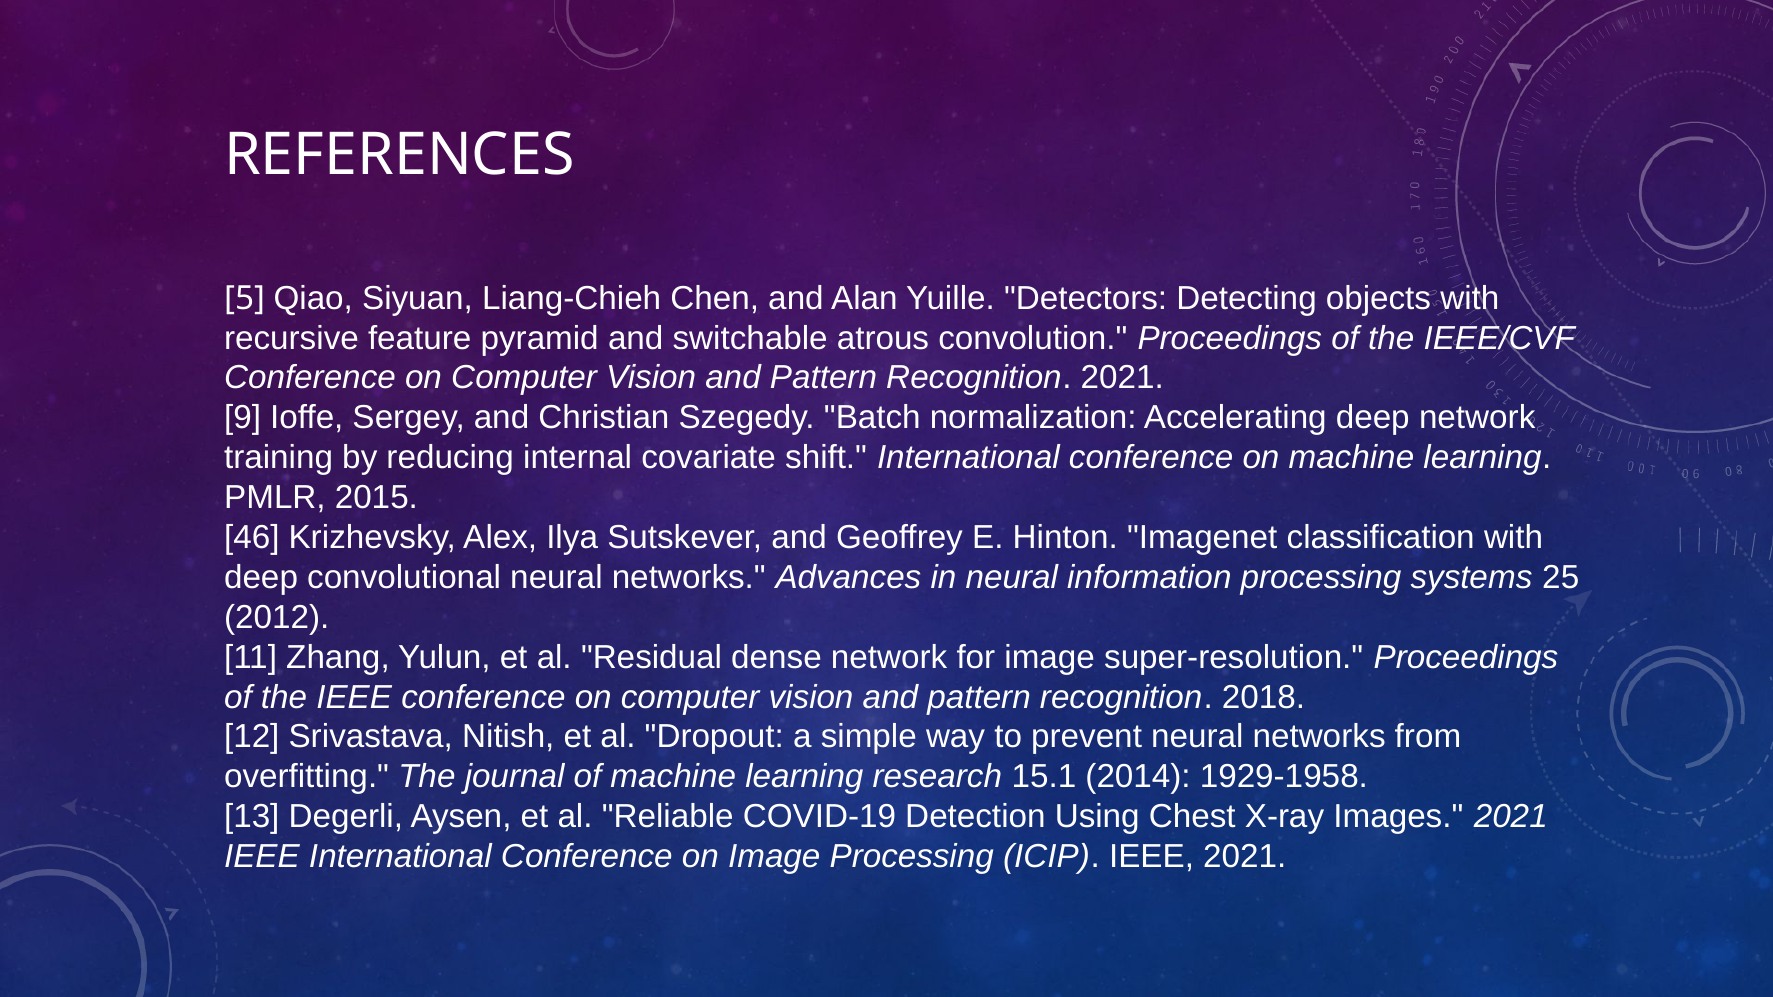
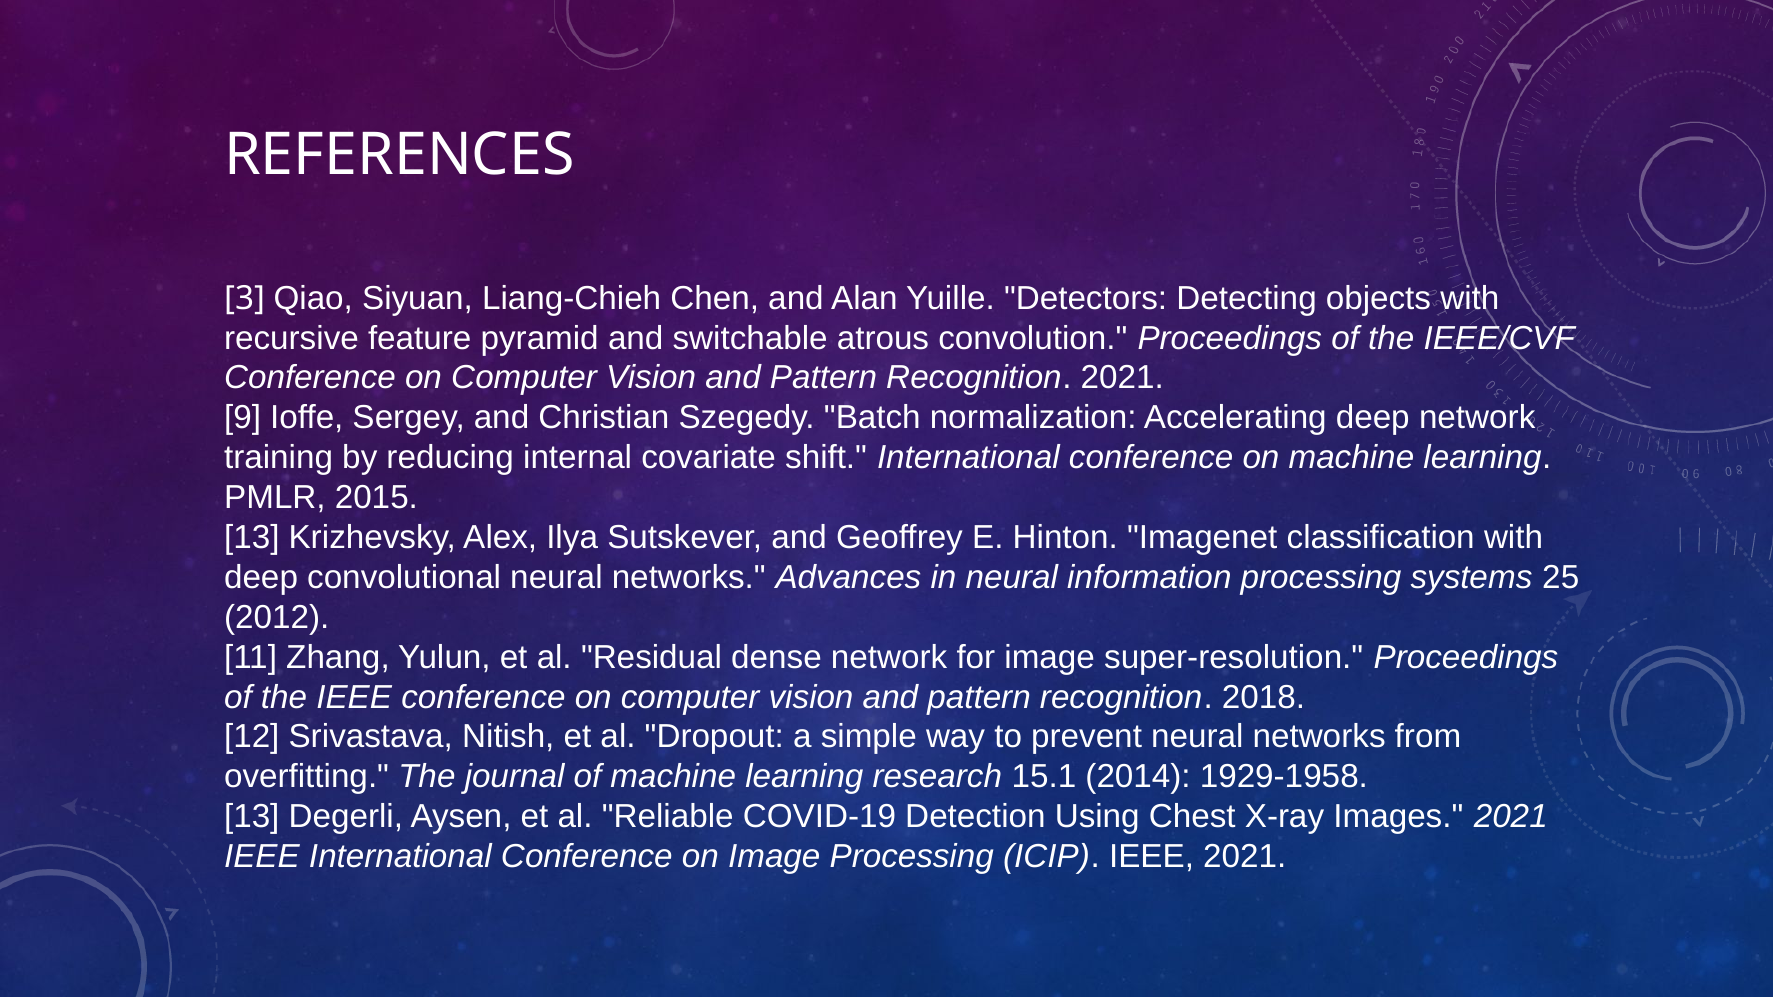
5: 5 -> 3
46 at (252, 538): 46 -> 13
